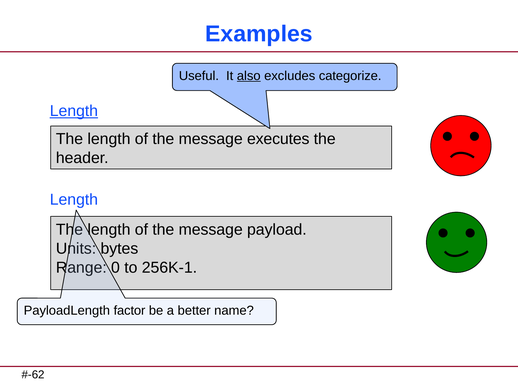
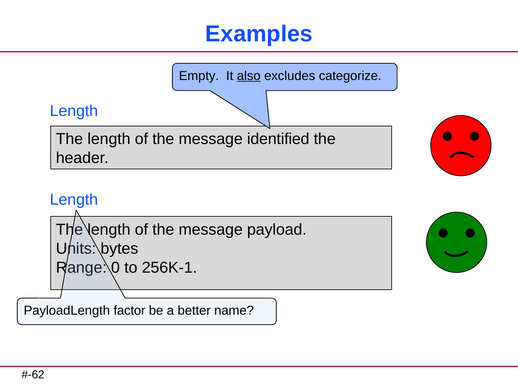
Useful: Useful -> Empty
Length at (74, 111) underline: present -> none
executes: executes -> identified
